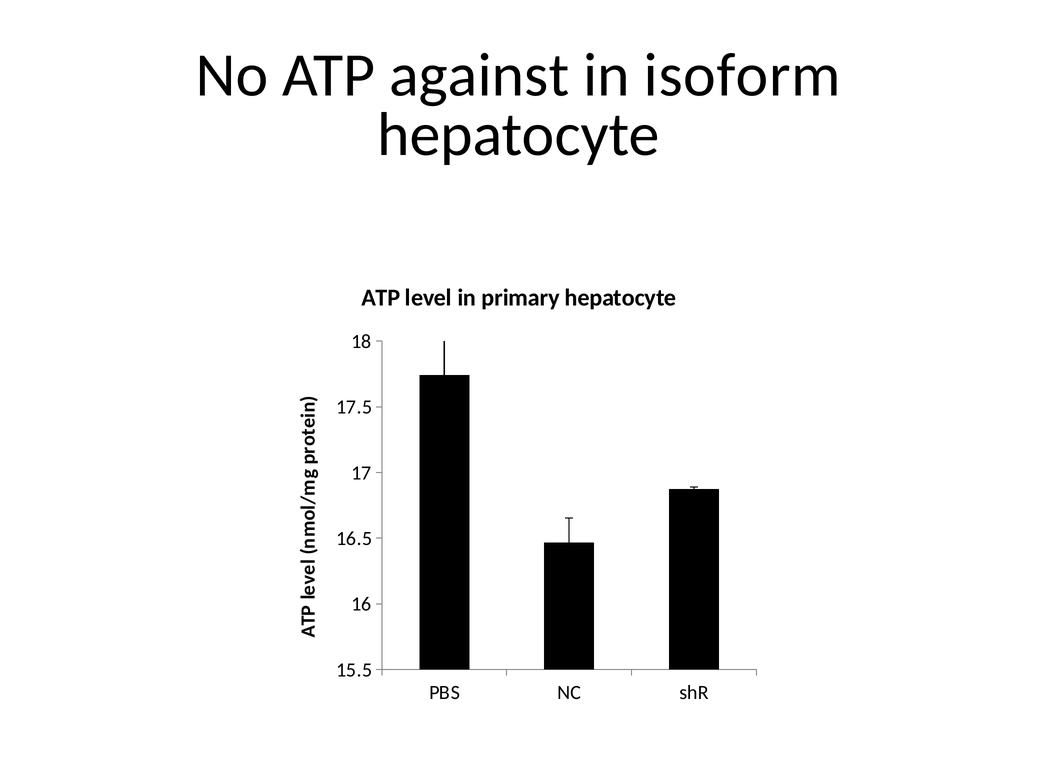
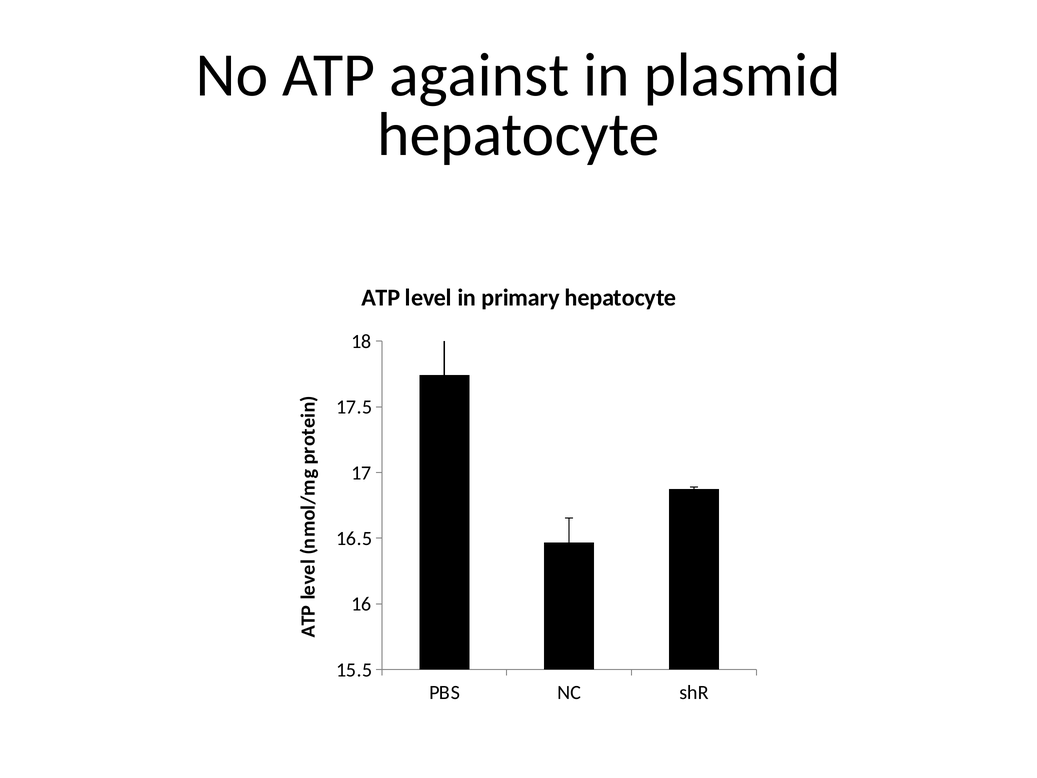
isoform: isoform -> plasmid
